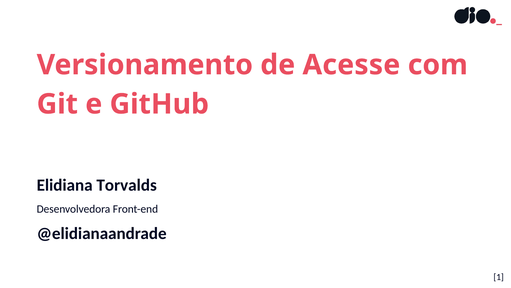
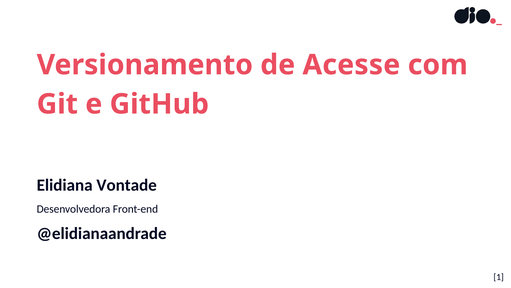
Torvalds: Torvalds -> Vontade
